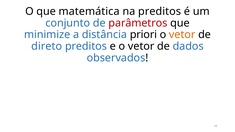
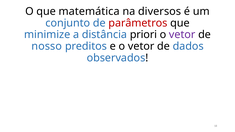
na preditos: preditos -> diversos
vetor at (182, 35) colour: orange -> purple
direto: direto -> nosso
